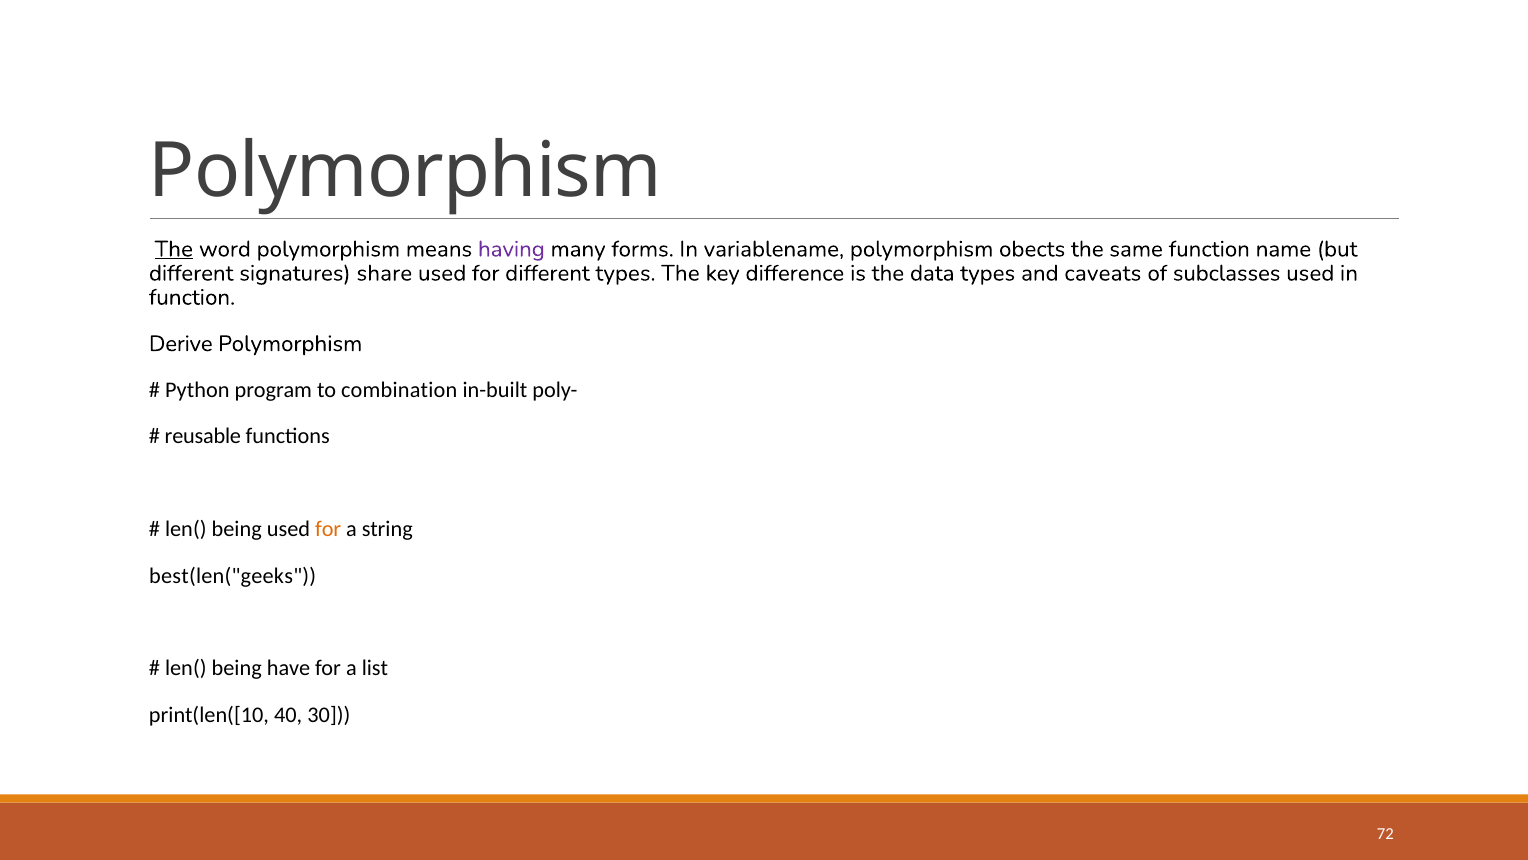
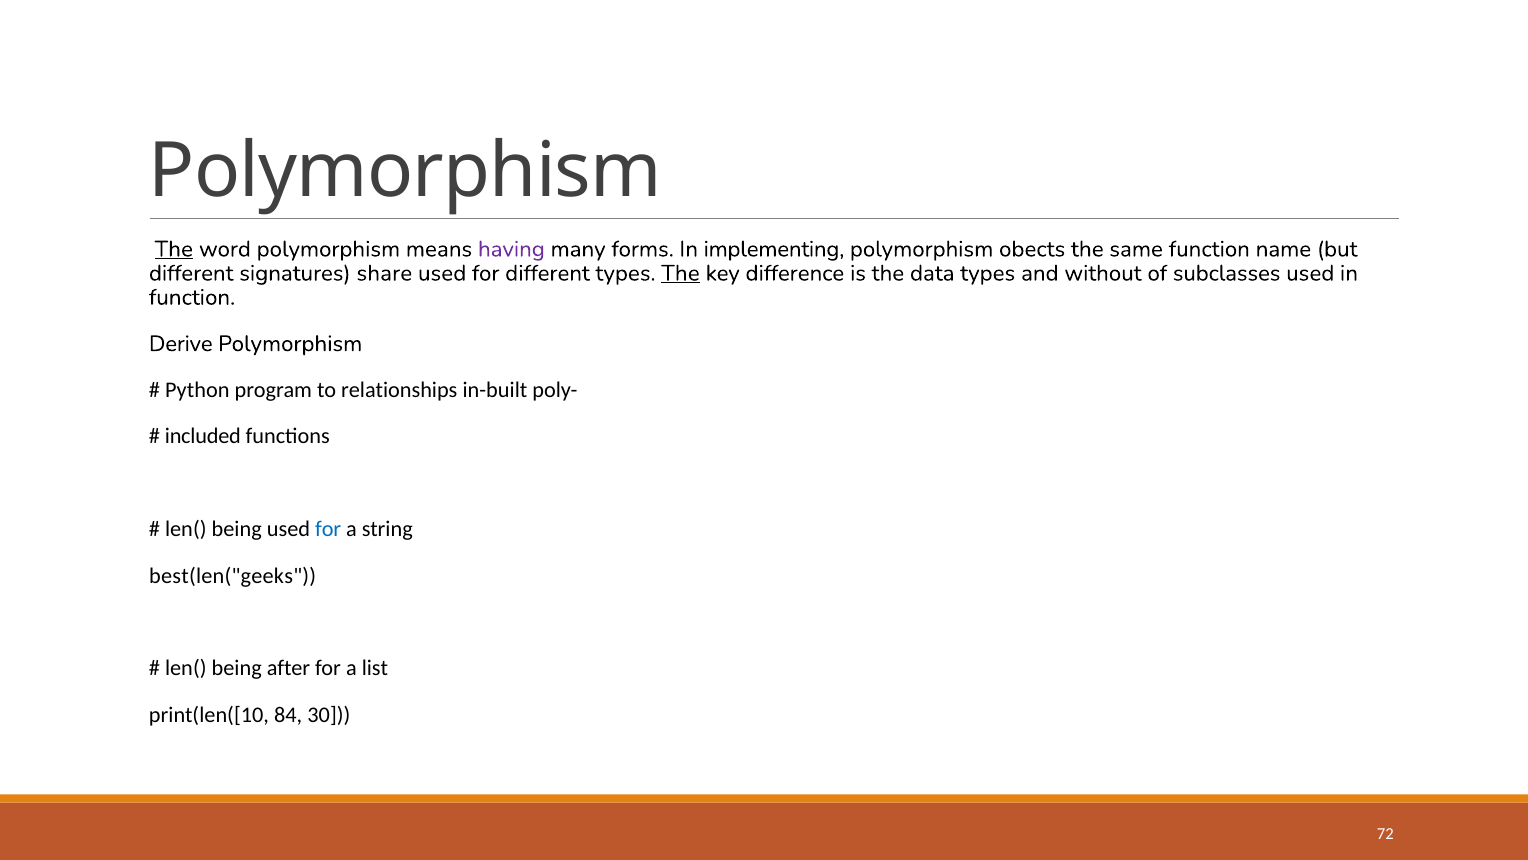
variablename: variablename -> implementing
The at (680, 273) underline: none -> present
caveats: caveats -> without
combination: combination -> relationships
reusable: reusable -> included
for at (328, 529) colour: orange -> blue
have: have -> after
40: 40 -> 84
